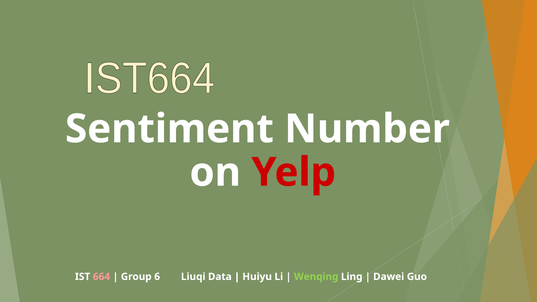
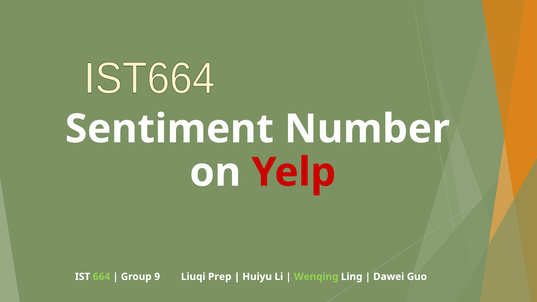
664 colour: pink -> light green
6: 6 -> 9
Data: Data -> Prep
